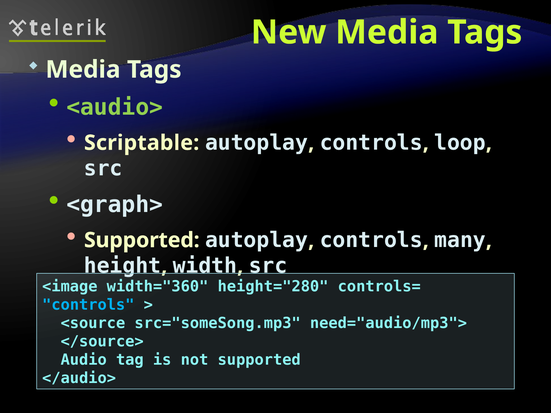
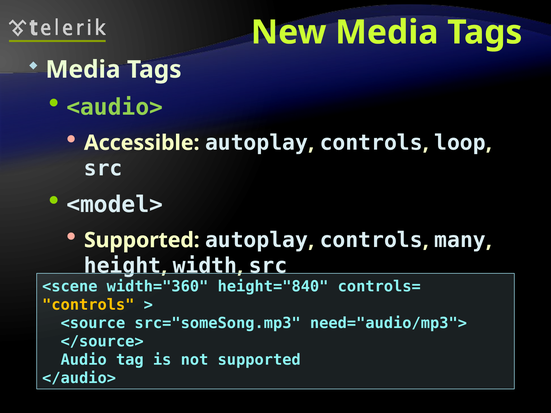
Scriptable: Scriptable -> Accessible
<graph>: <graph> -> <model>
<image: <image -> <scene
height="280: height="280 -> height="840
controls at (88, 305) colour: light blue -> yellow
